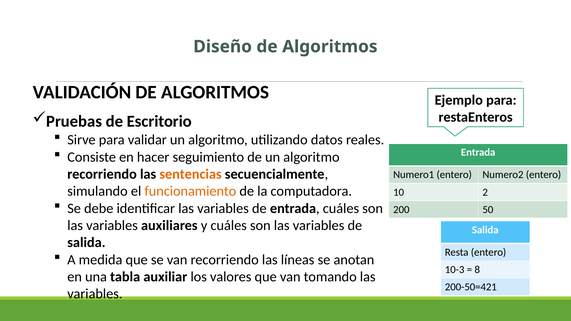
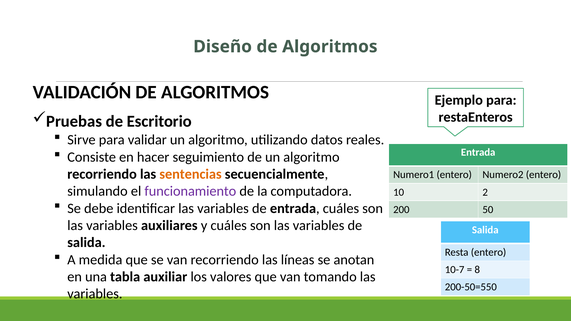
funcionamiento colour: orange -> purple
10-3: 10-3 -> 10-7
200-50=421: 200-50=421 -> 200-50=550
